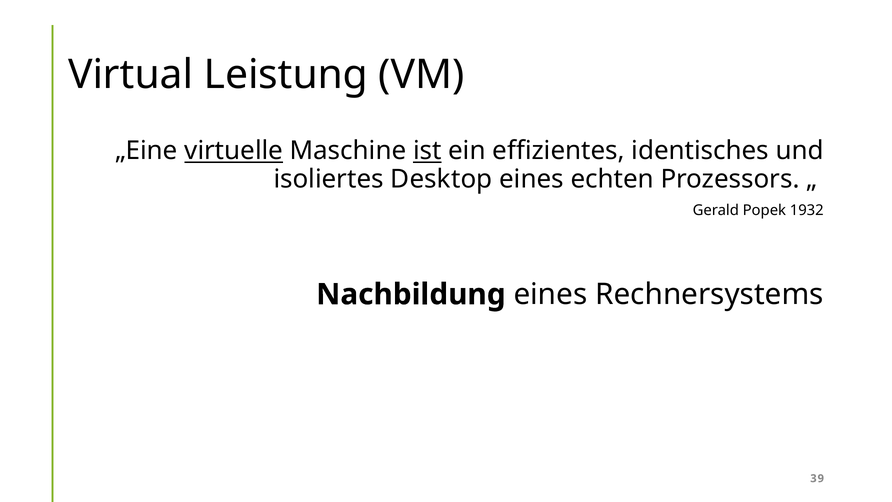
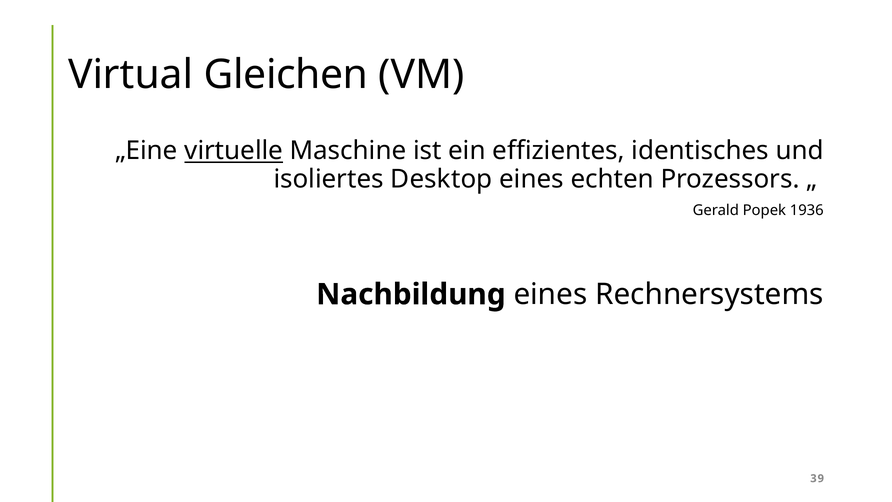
Leistung: Leistung -> Gleichen
ist underline: present -> none
1932: 1932 -> 1936
